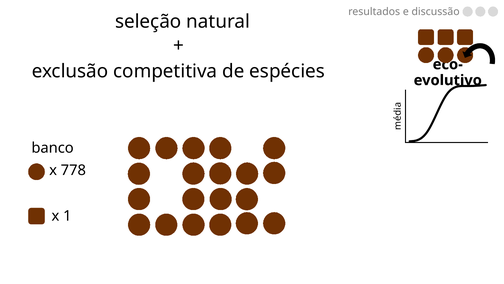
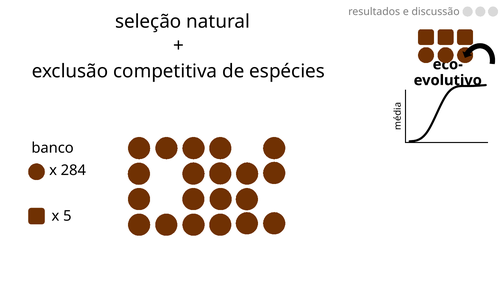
778: 778 -> 284
1: 1 -> 5
